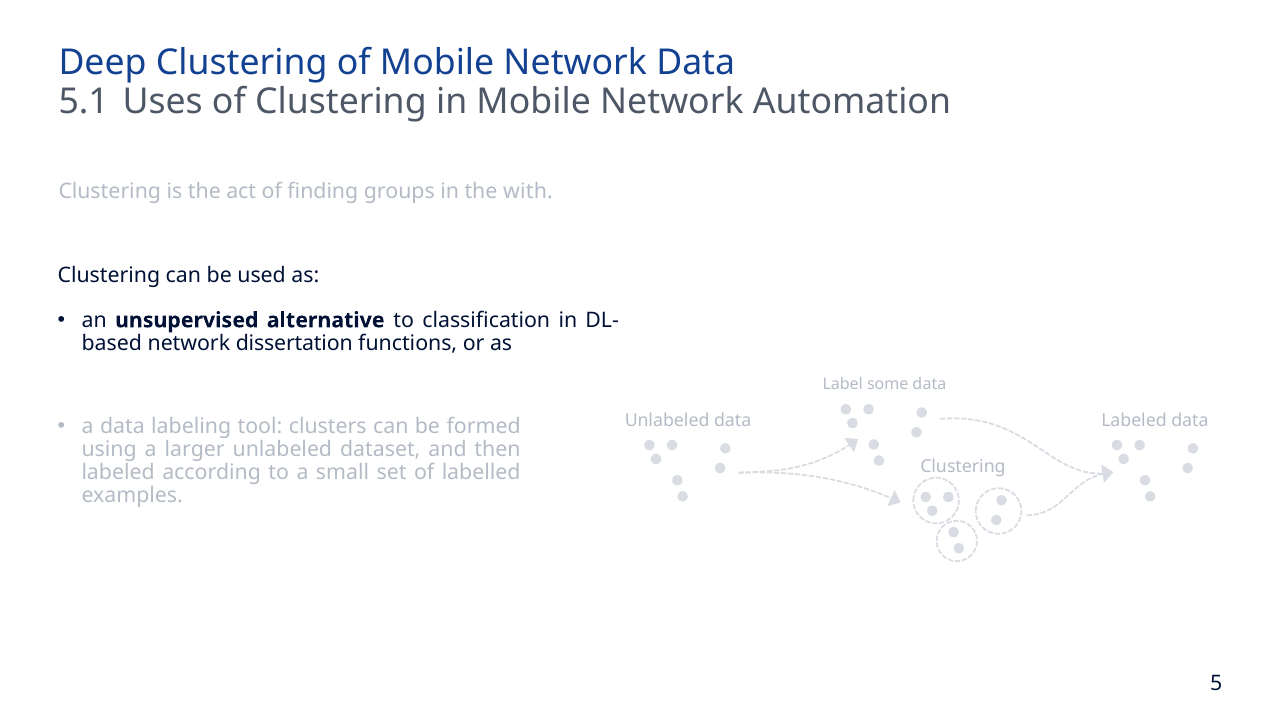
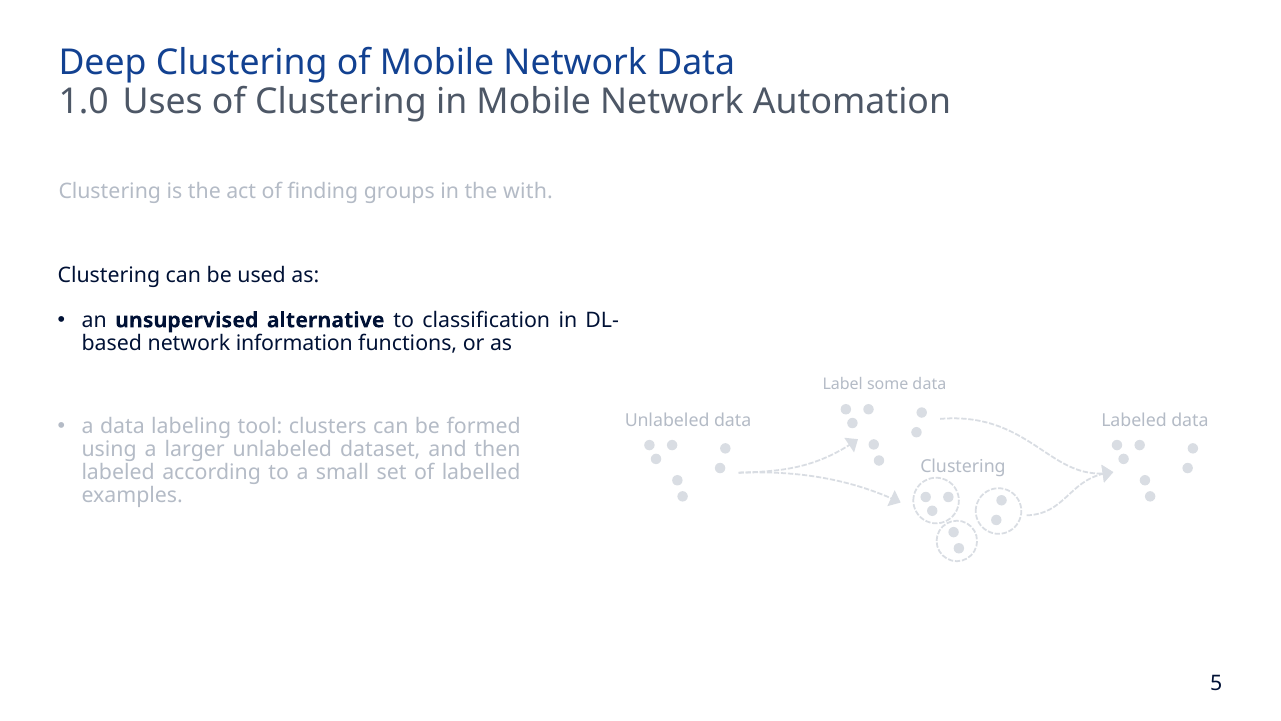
5.1: 5.1 -> 1.0
dissertation: dissertation -> information
